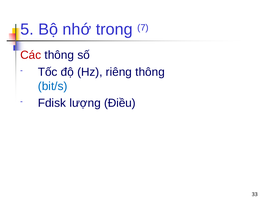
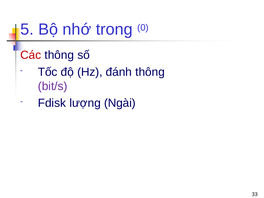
7: 7 -> 0
riêng: riêng -> đánh
bit/s colour: blue -> purple
Điều: Điều -> Ngài
